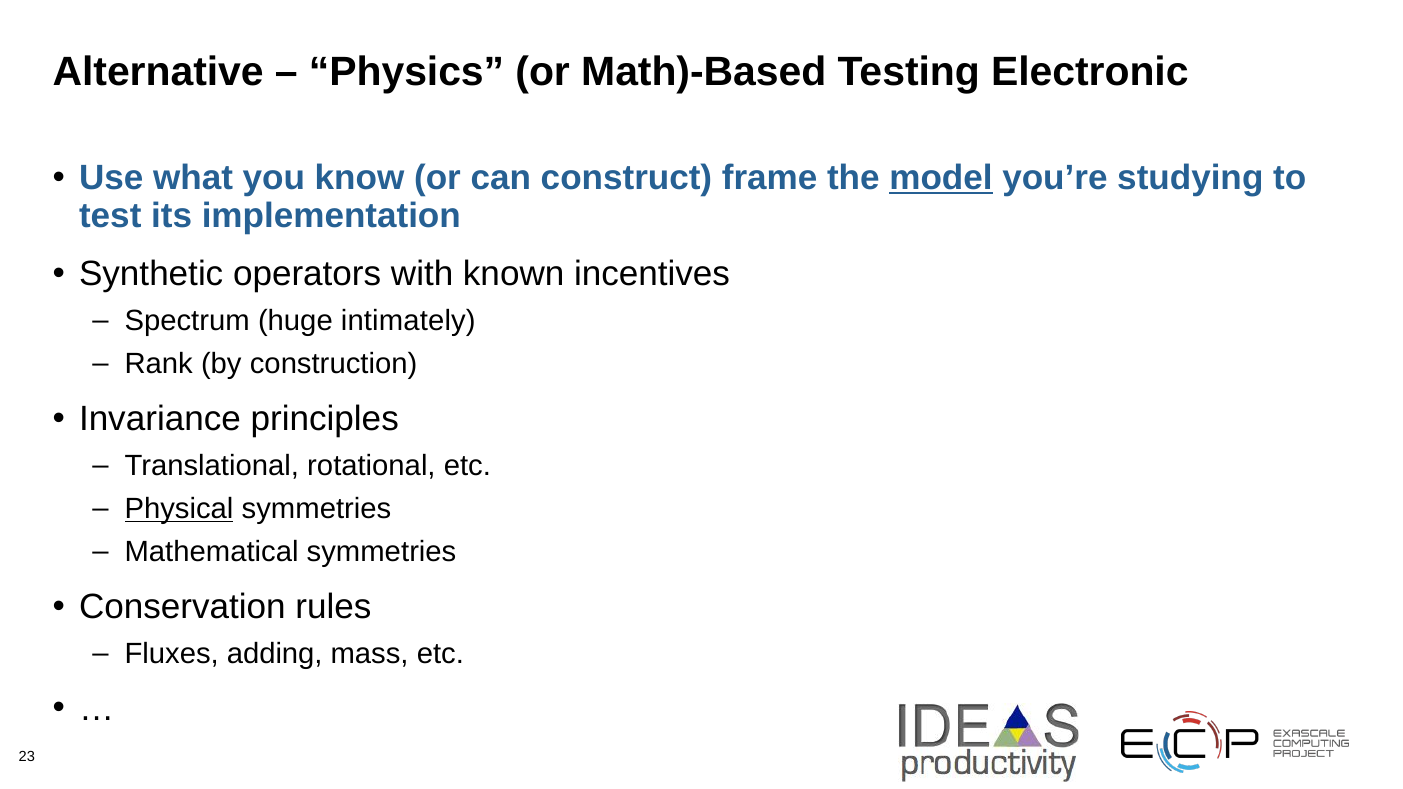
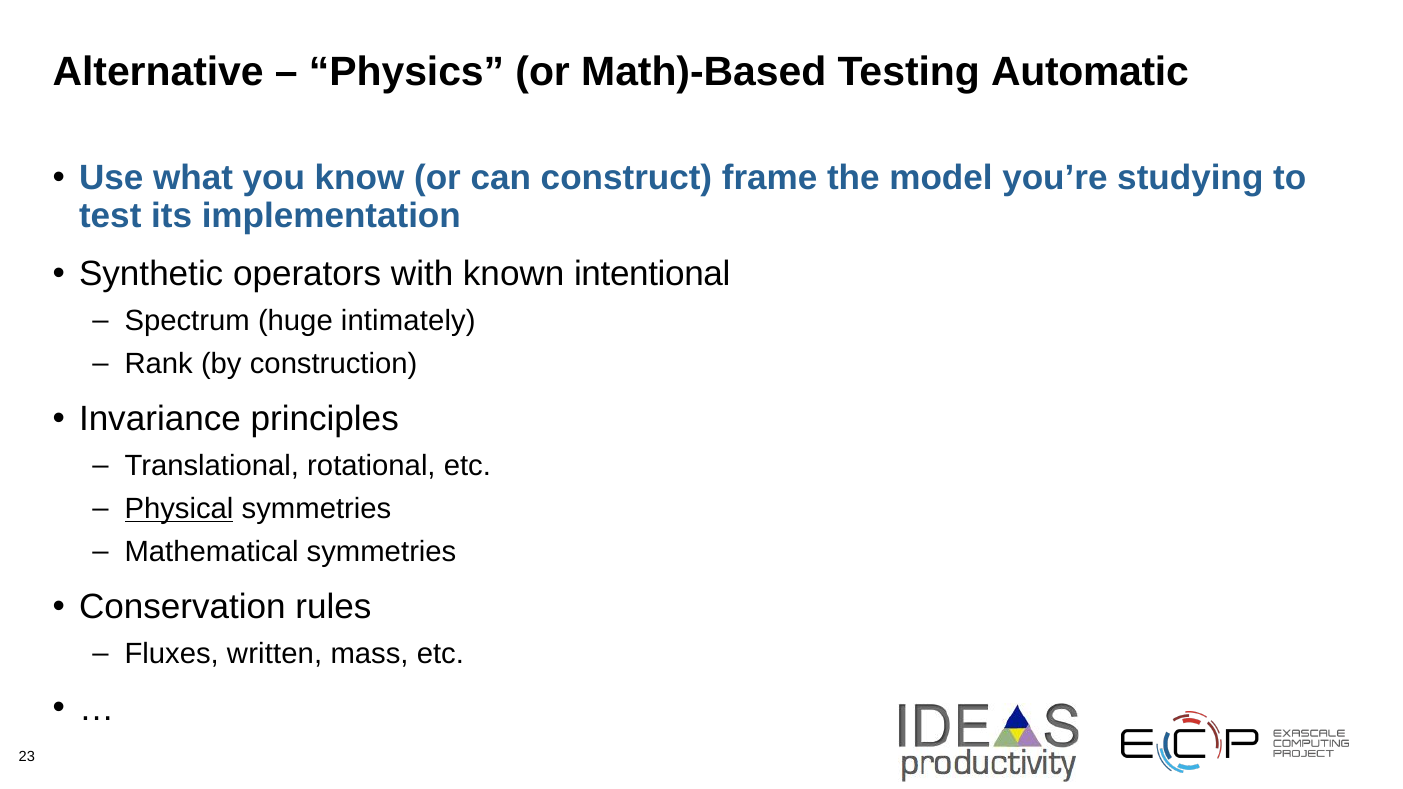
Electronic: Electronic -> Automatic
model underline: present -> none
incentives: incentives -> intentional
adding: adding -> written
